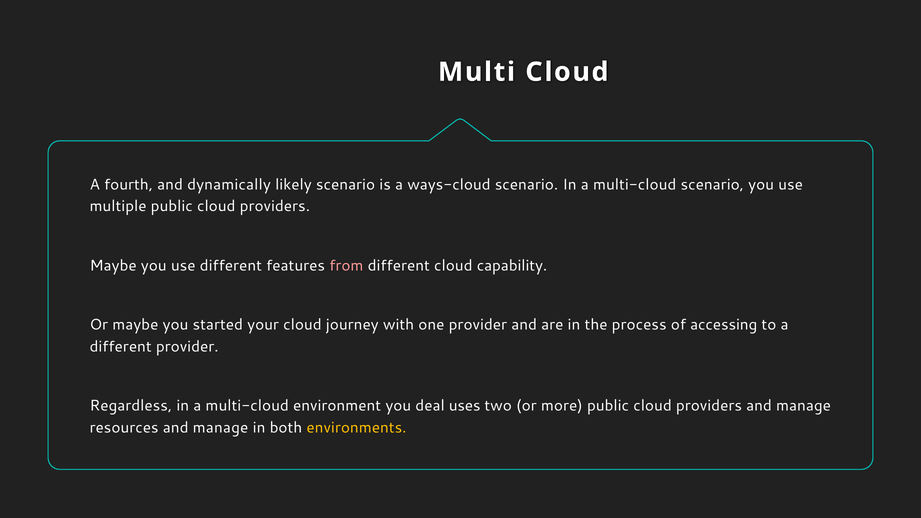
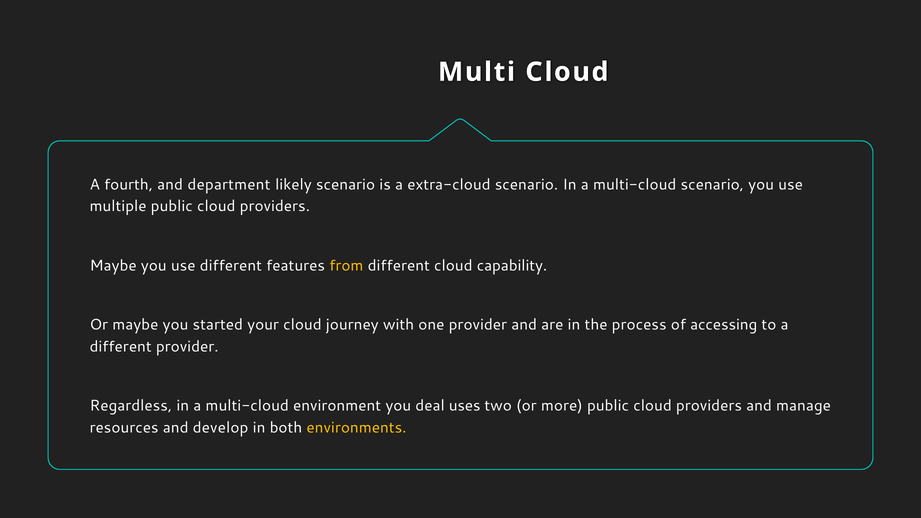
dynamically: dynamically -> department
ways-cloud: ways-cloud -> extra-cloud
from colour: pink -> yellow
resources and manage: manage -> develop
